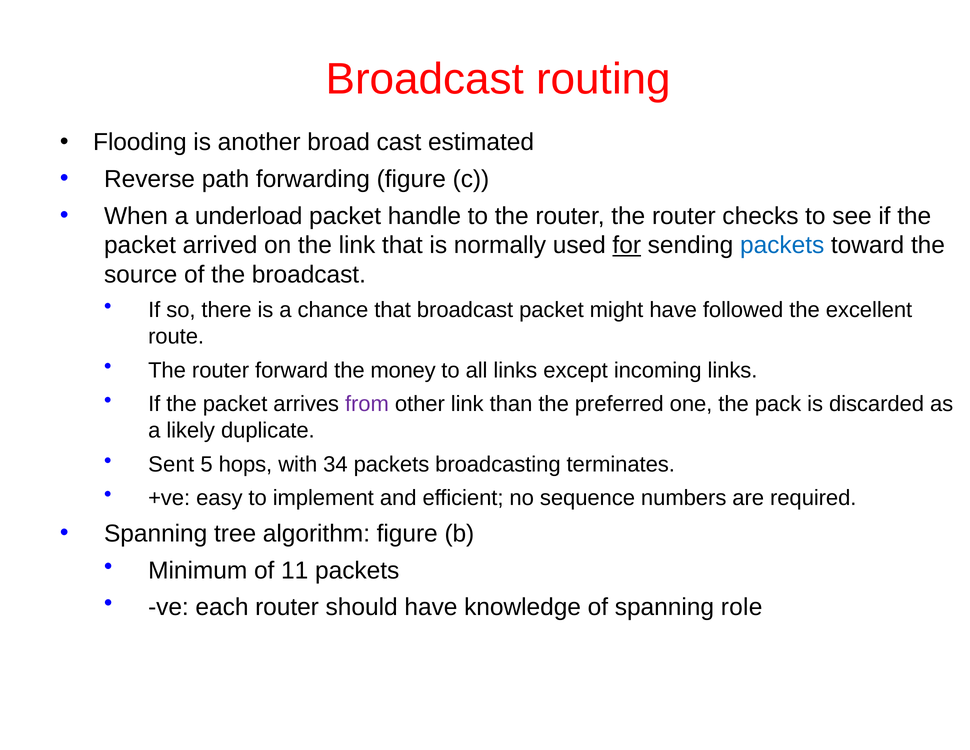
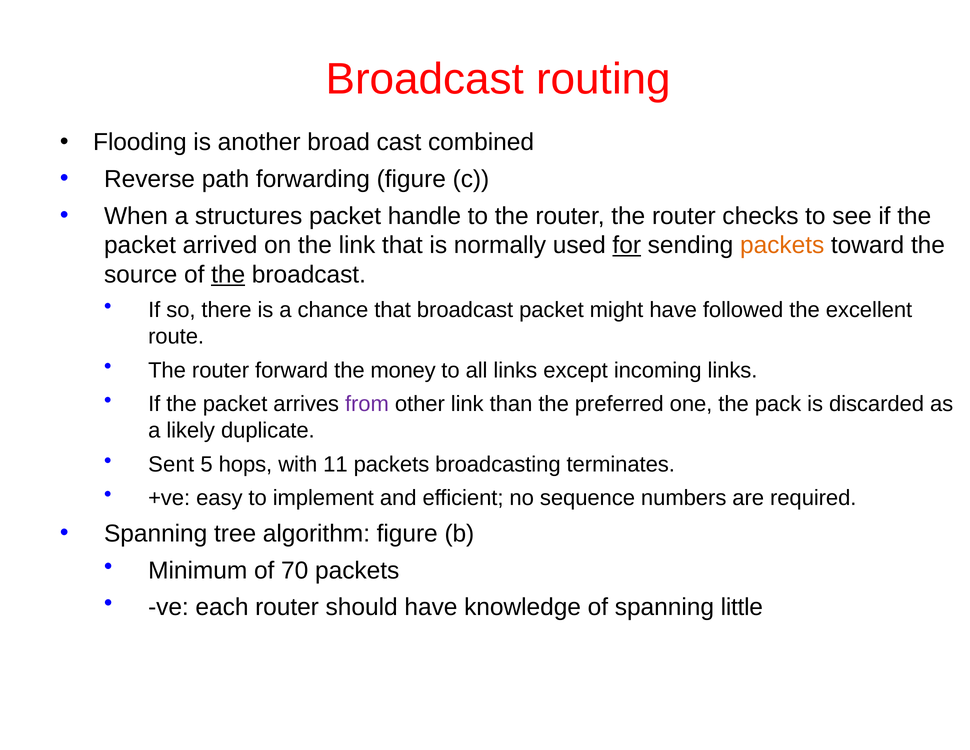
estimated: estimated -> combined
underload: underload -> structures
packets at (782, 245) colour: blue -> orange
the at (228, 275) underline: none -> present
34: 34 -> 11
11: 11 -> 70
role: role -> little
